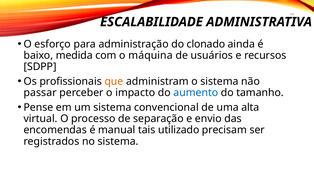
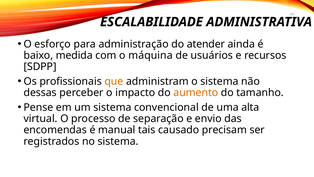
clonado: clonado -> atender
passar: passar -> dessas
aumento colour: blue -> orange
utilizado: utilizado -> causado
